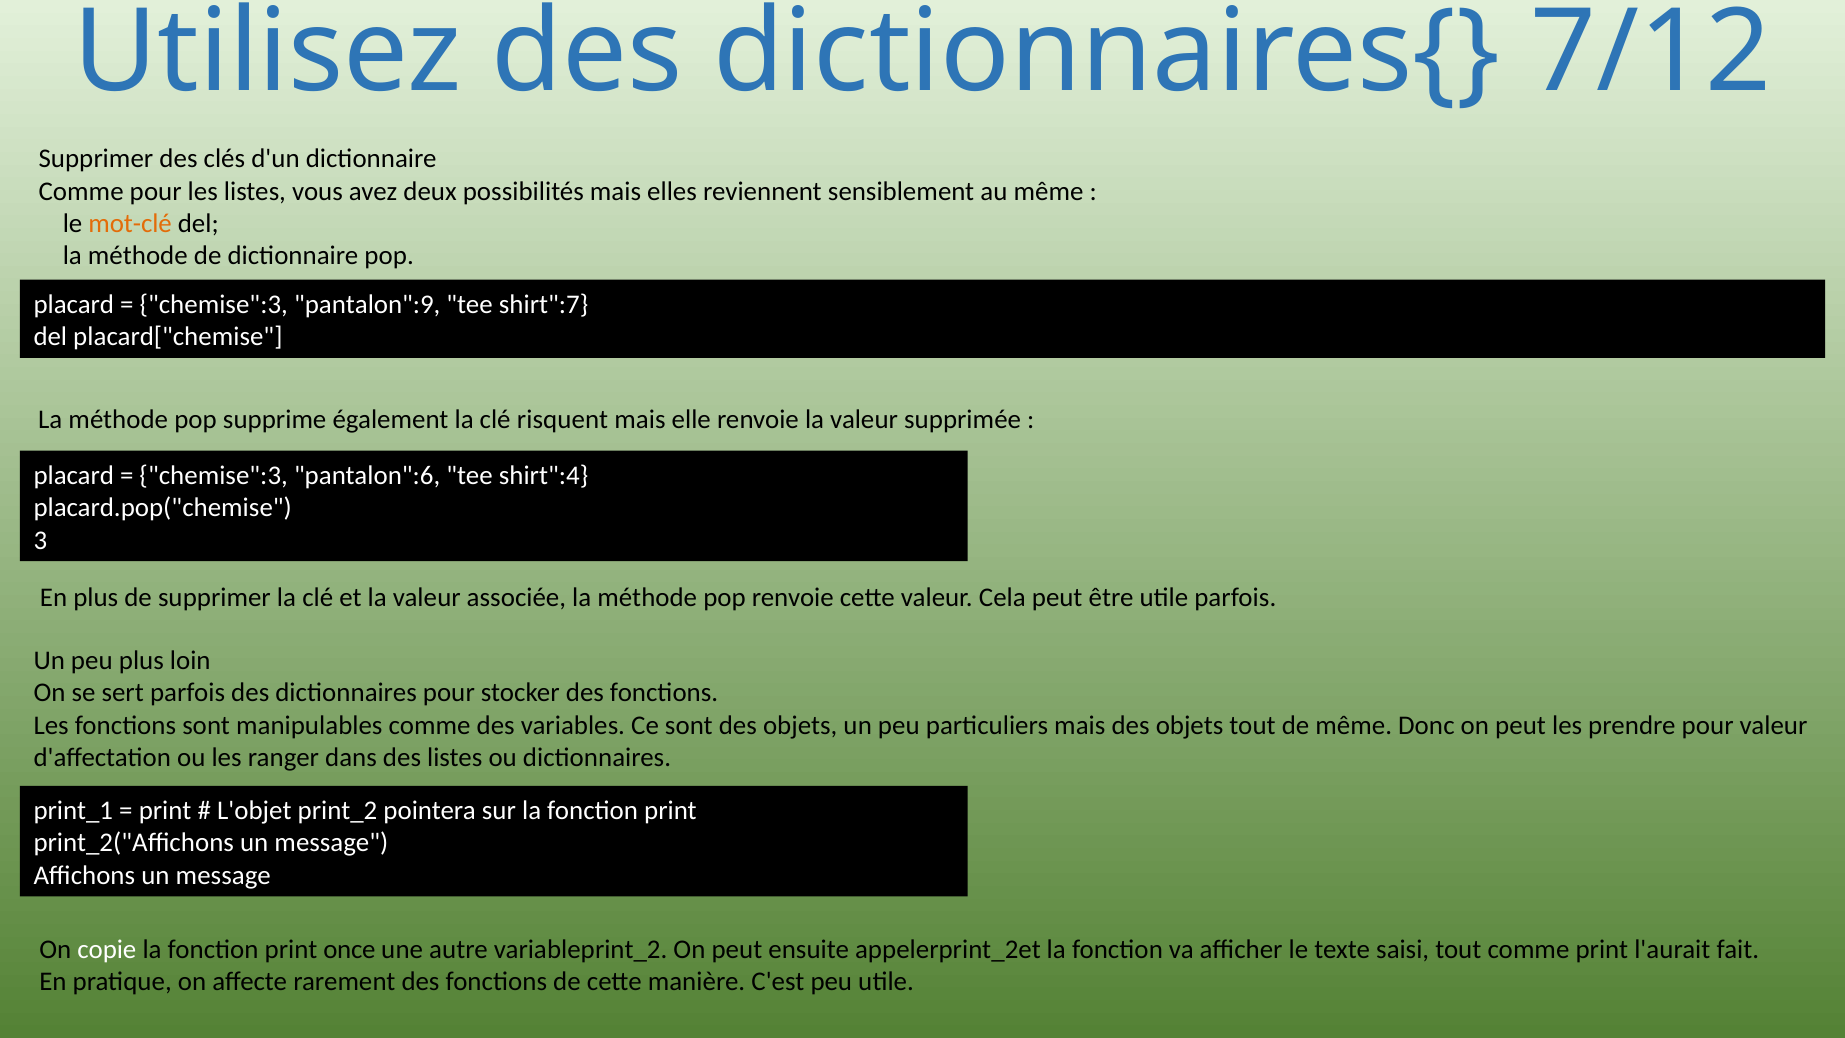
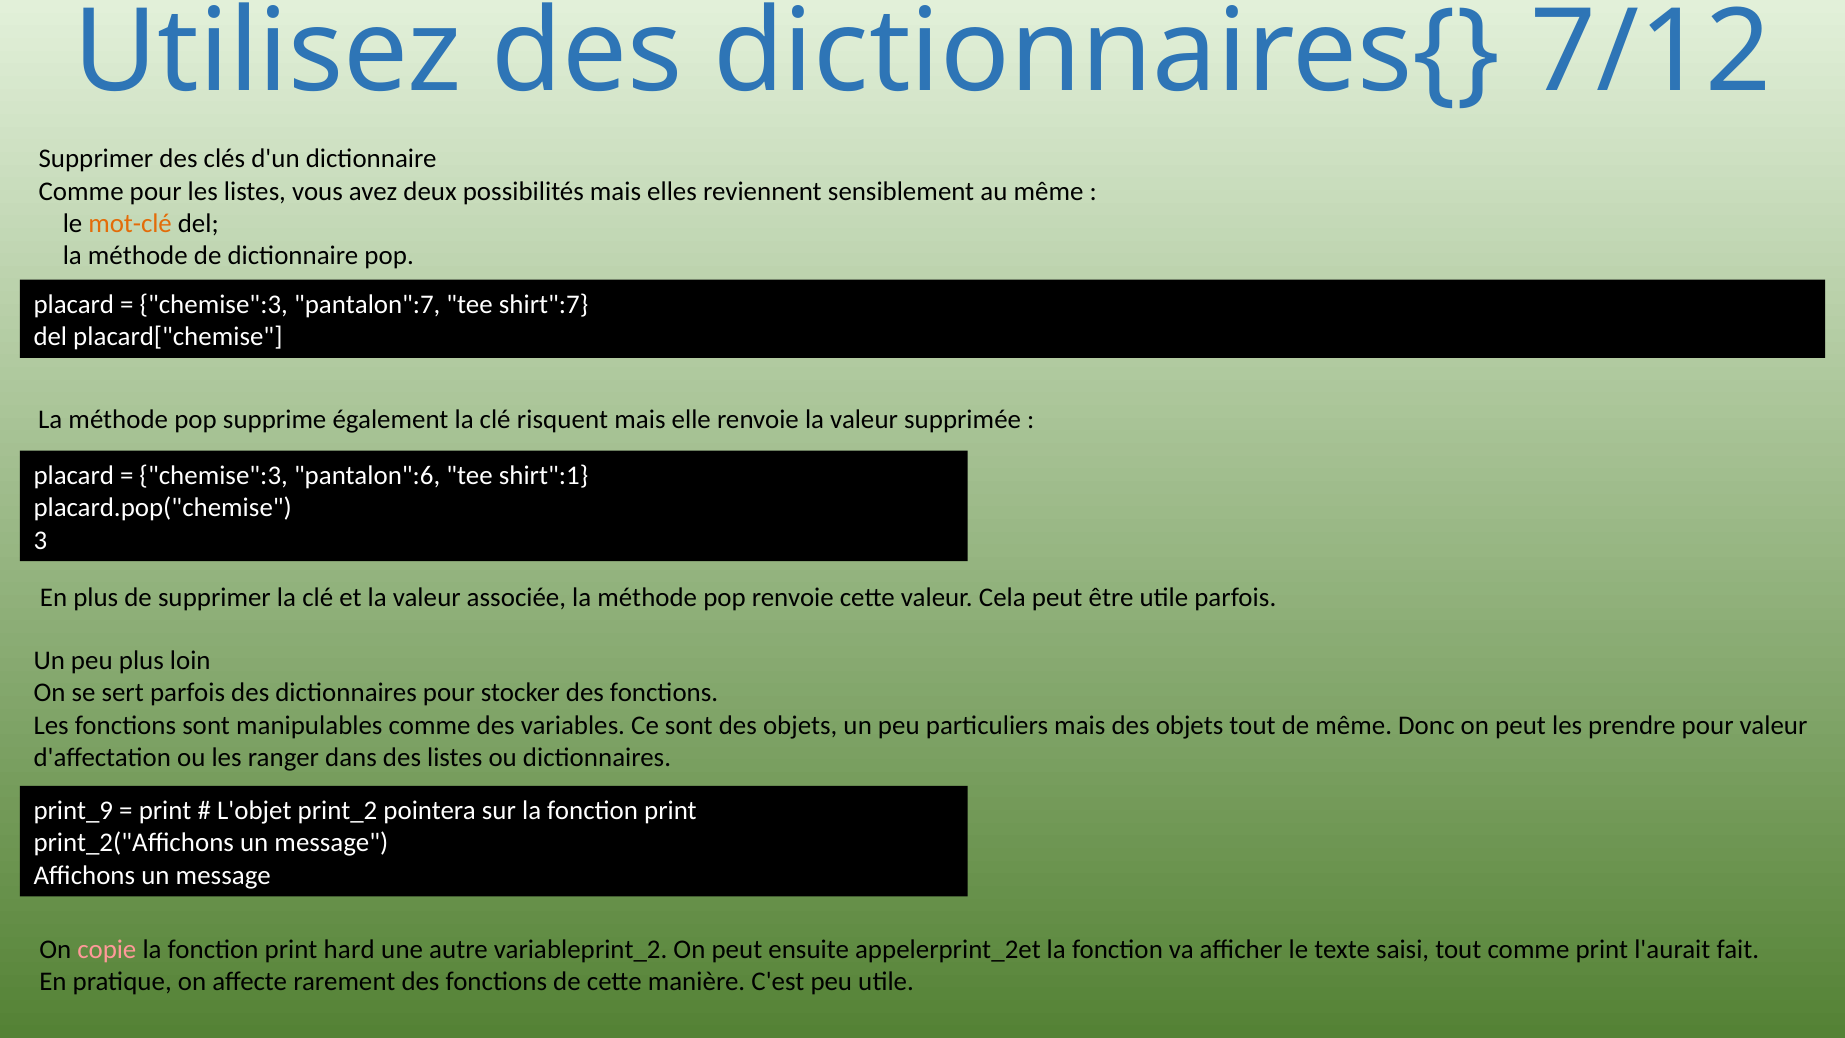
pantalon":9: pantalon":9 -> pantalon":7
shirt":4: shirt":4 -> shirt":1
print_1: print_1 -> print_9
copie colour: white -> pink
once: once -> hard
